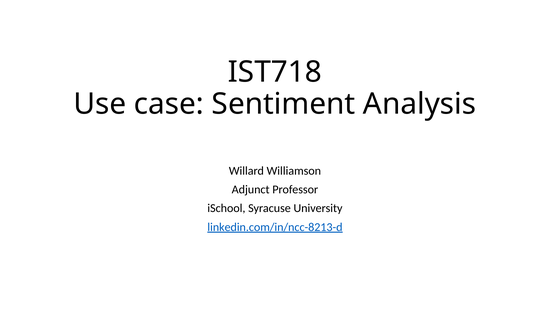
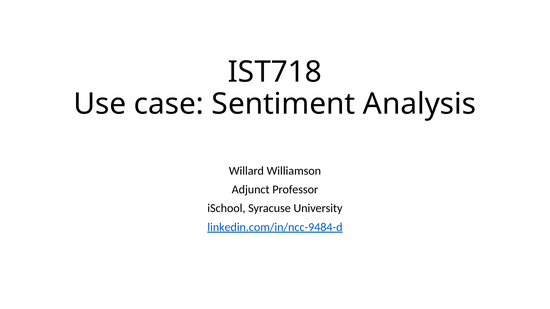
linkedin.com/in/ncc-8213-d: linkedin.com/in/ncc-8213-d -> linkedin.com/in/ncc-9484-d
